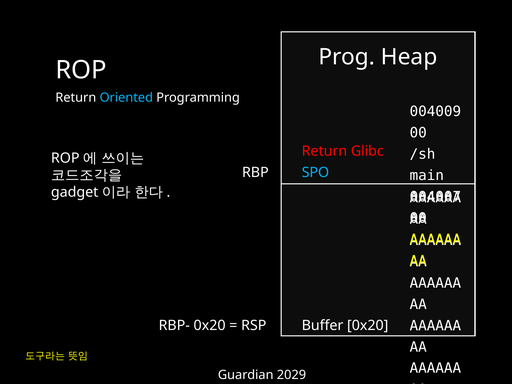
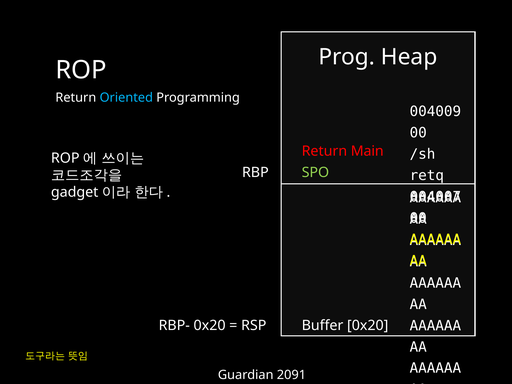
Glibc: Glibc -> Main
SPO colour: light blue -> light green
main: main -> retq
2029: 2029 -> 2091
